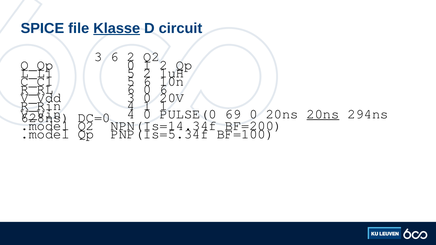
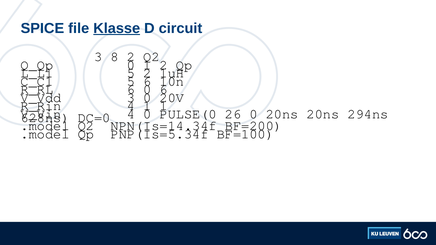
3 6: 6 -> 8
69: 69 -> 26
20ns at (323, 114) underline: present -> none
